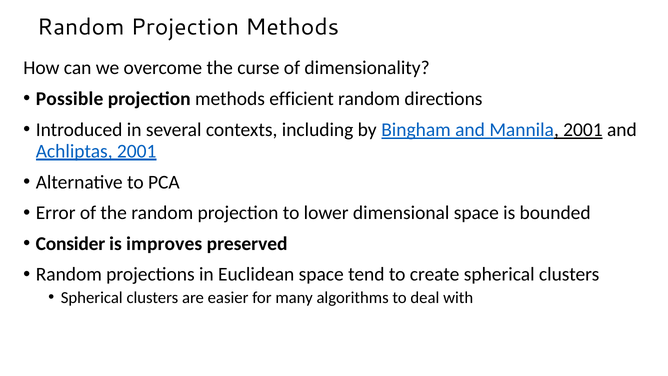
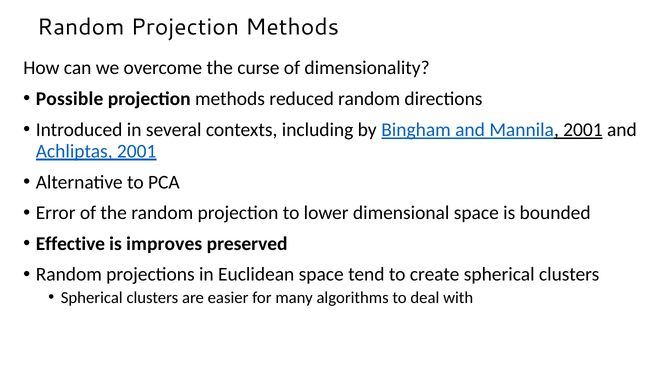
efficient: efficient -> reduced
Consider: Consider -> Effective
